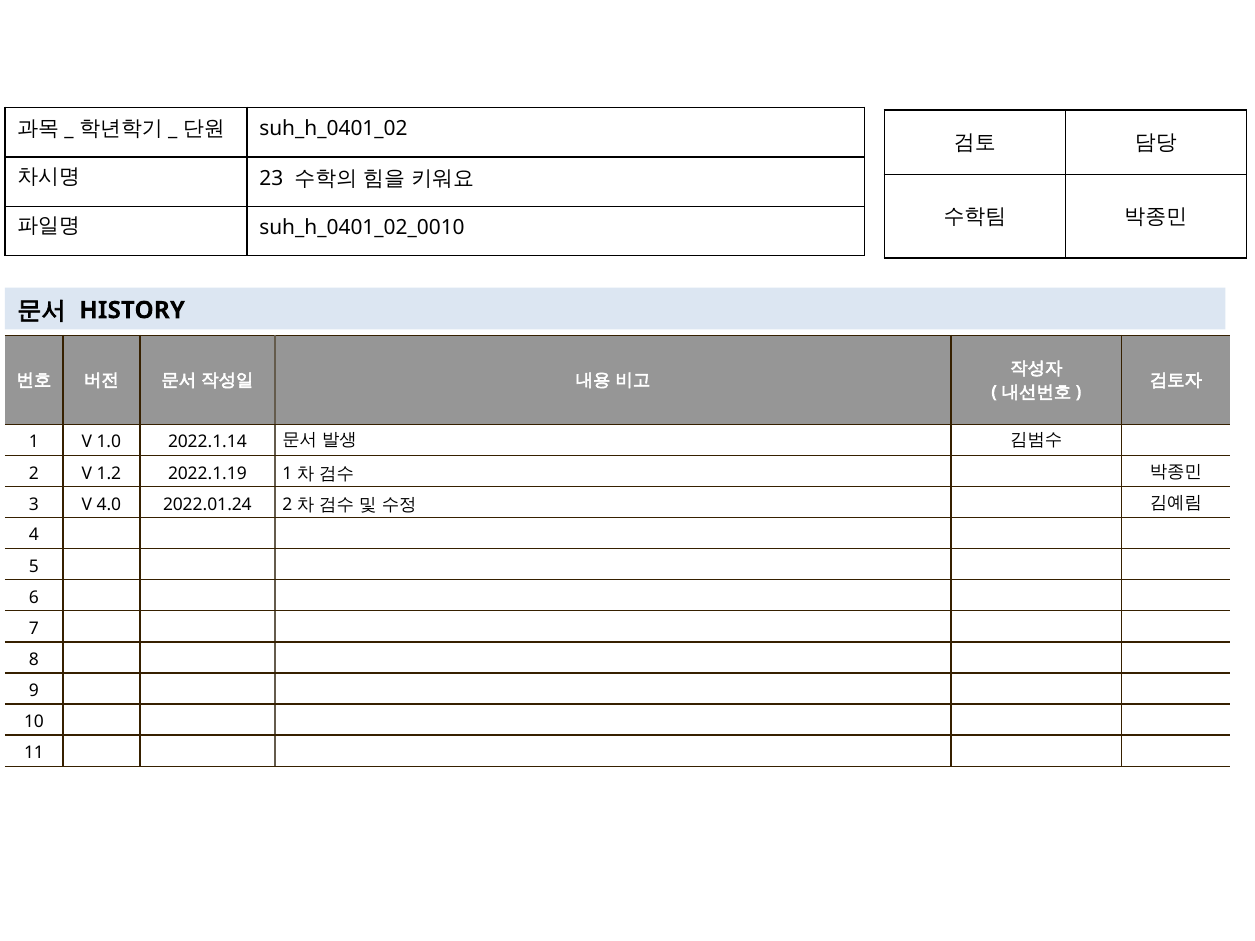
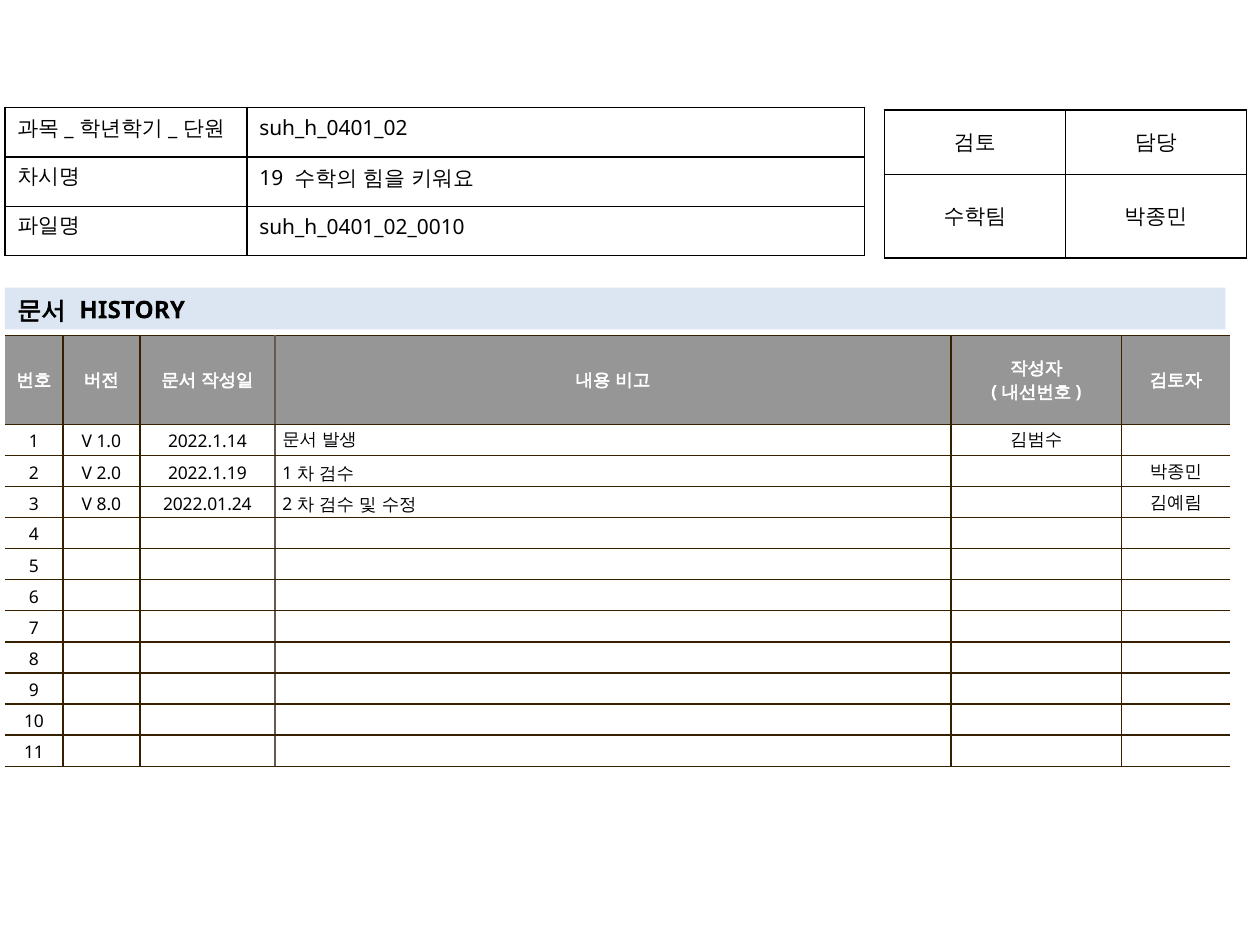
23: 23 -> 19
1.2: 1.2 -> 2.0
4.0: 4.0 -> 8.0
